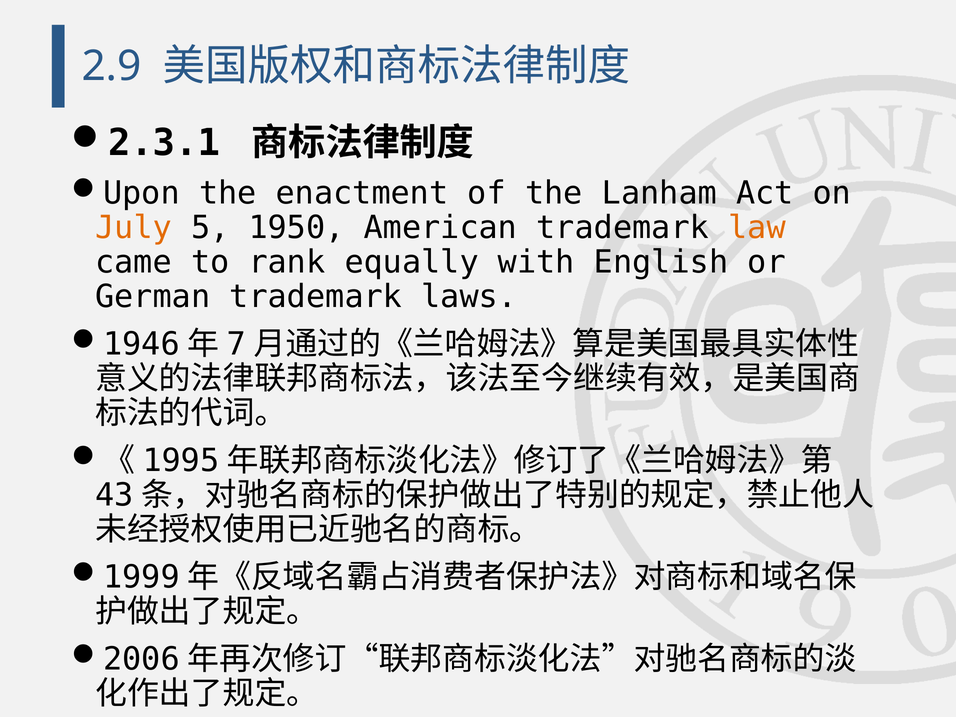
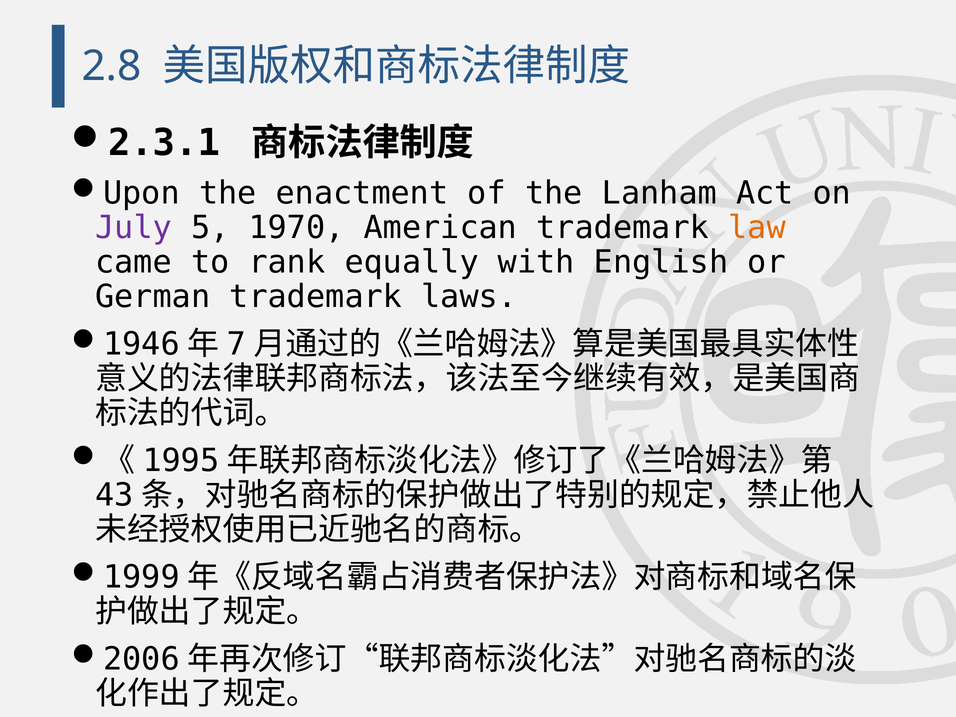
2.9: 2.9 -> 2.8
July colour: orange -> purple
1950: 1950 -> 1970
